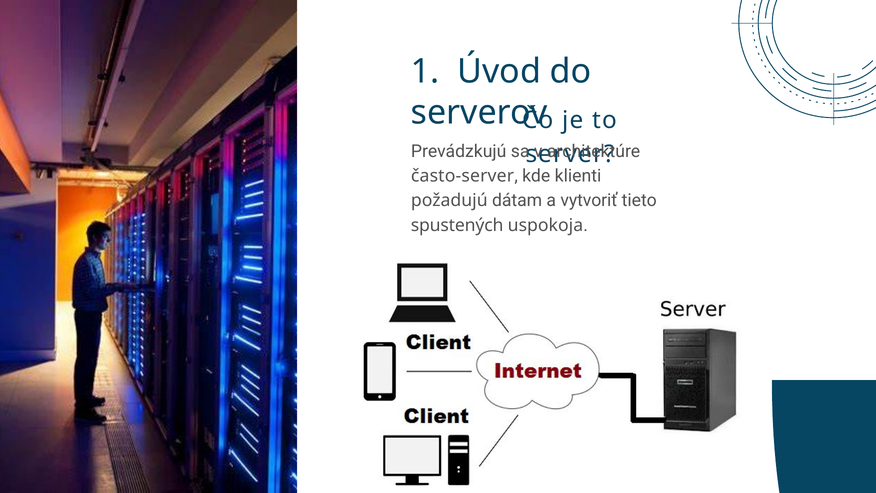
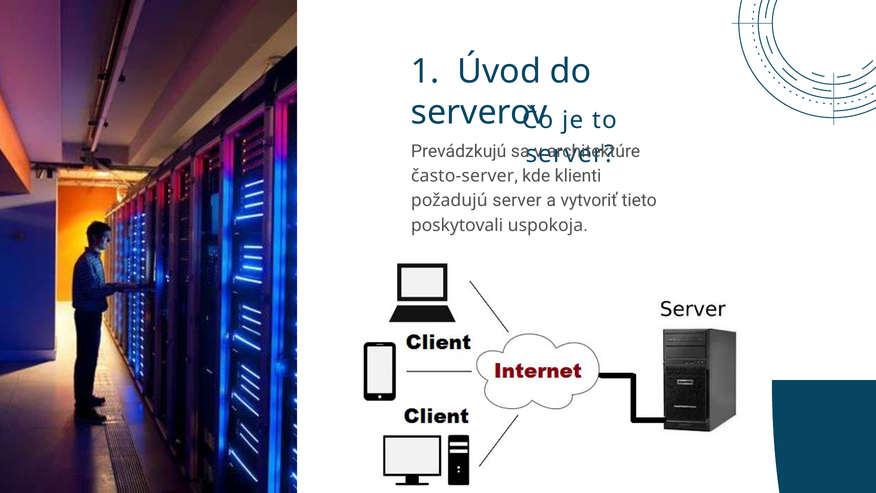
požadujú dátam: dátam -> server
spustených: spustených -> poskytovali
